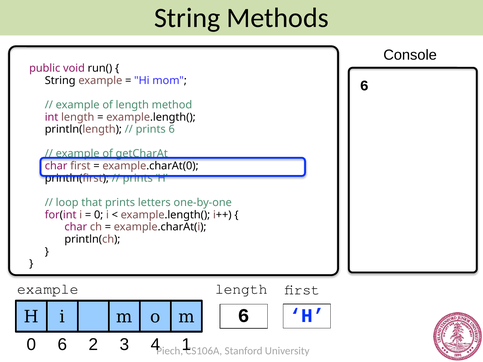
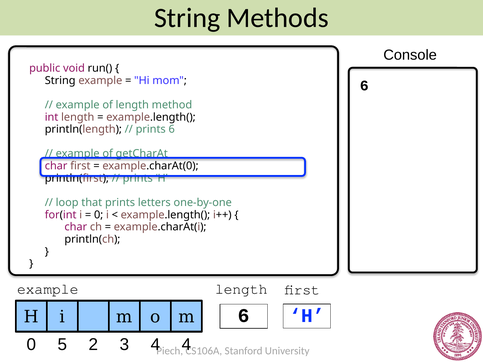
0 6: 6 -> 5
4 1: 1 -> 4
